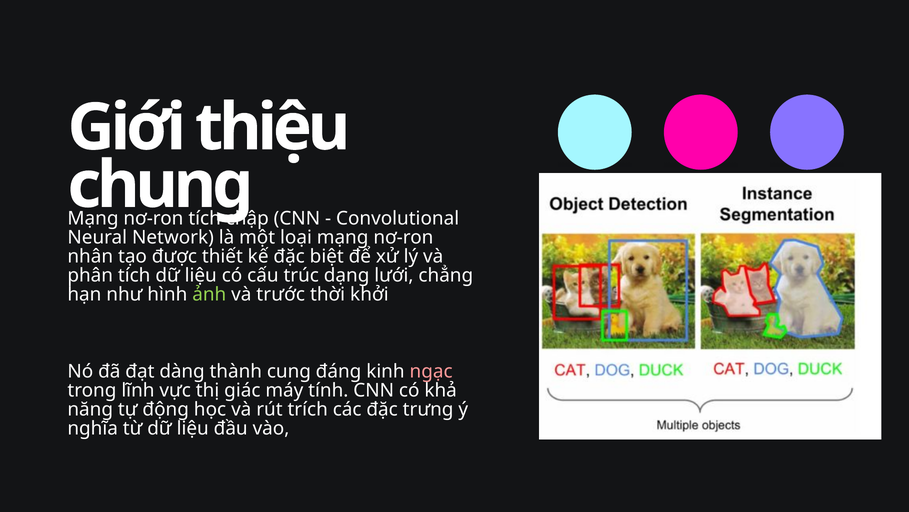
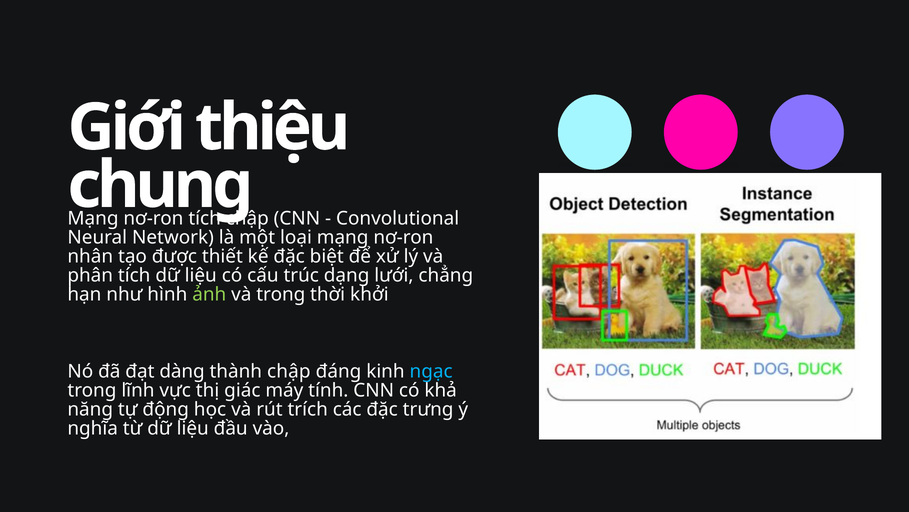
và trước: trước -> trong
thành cung: cung -> chập
ngạc colour: pink -> light blue
